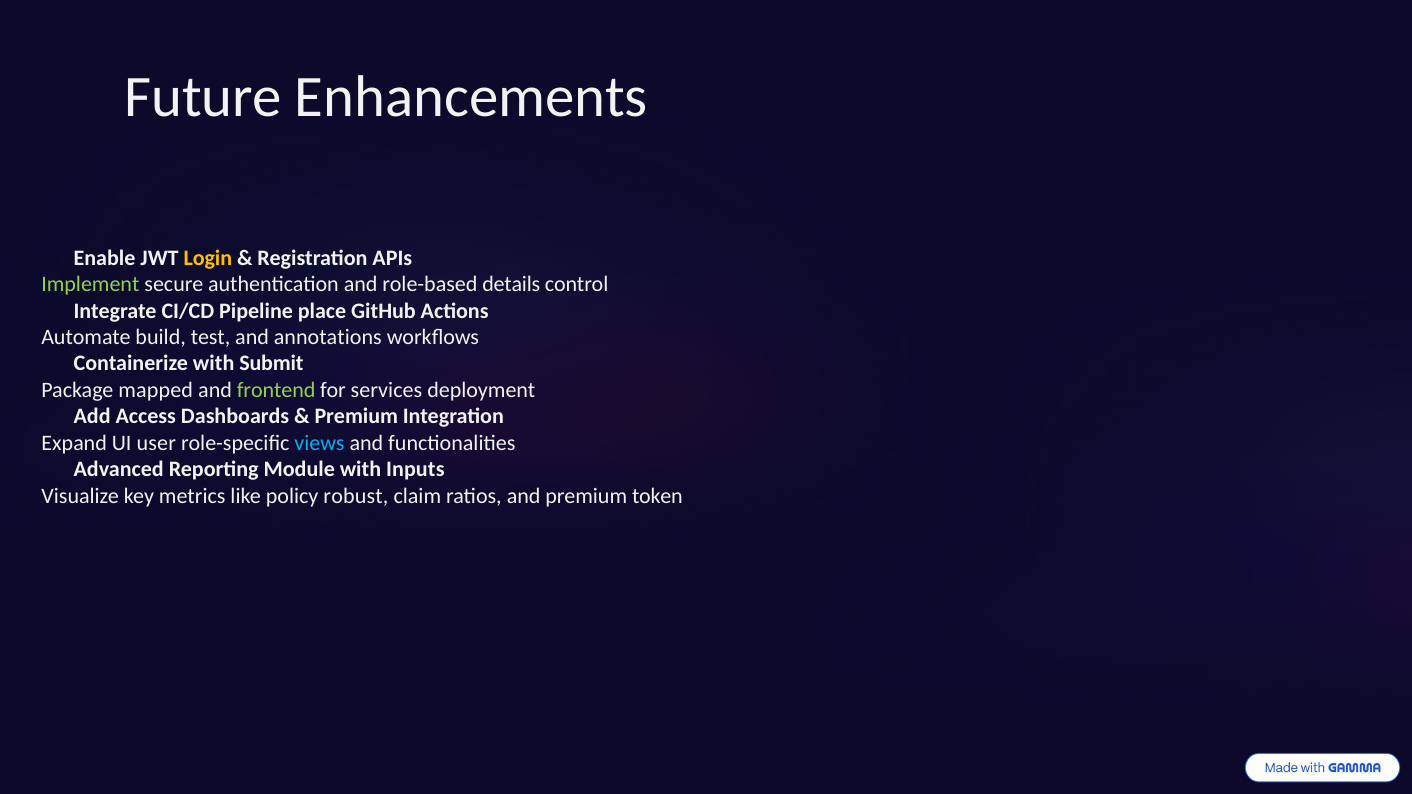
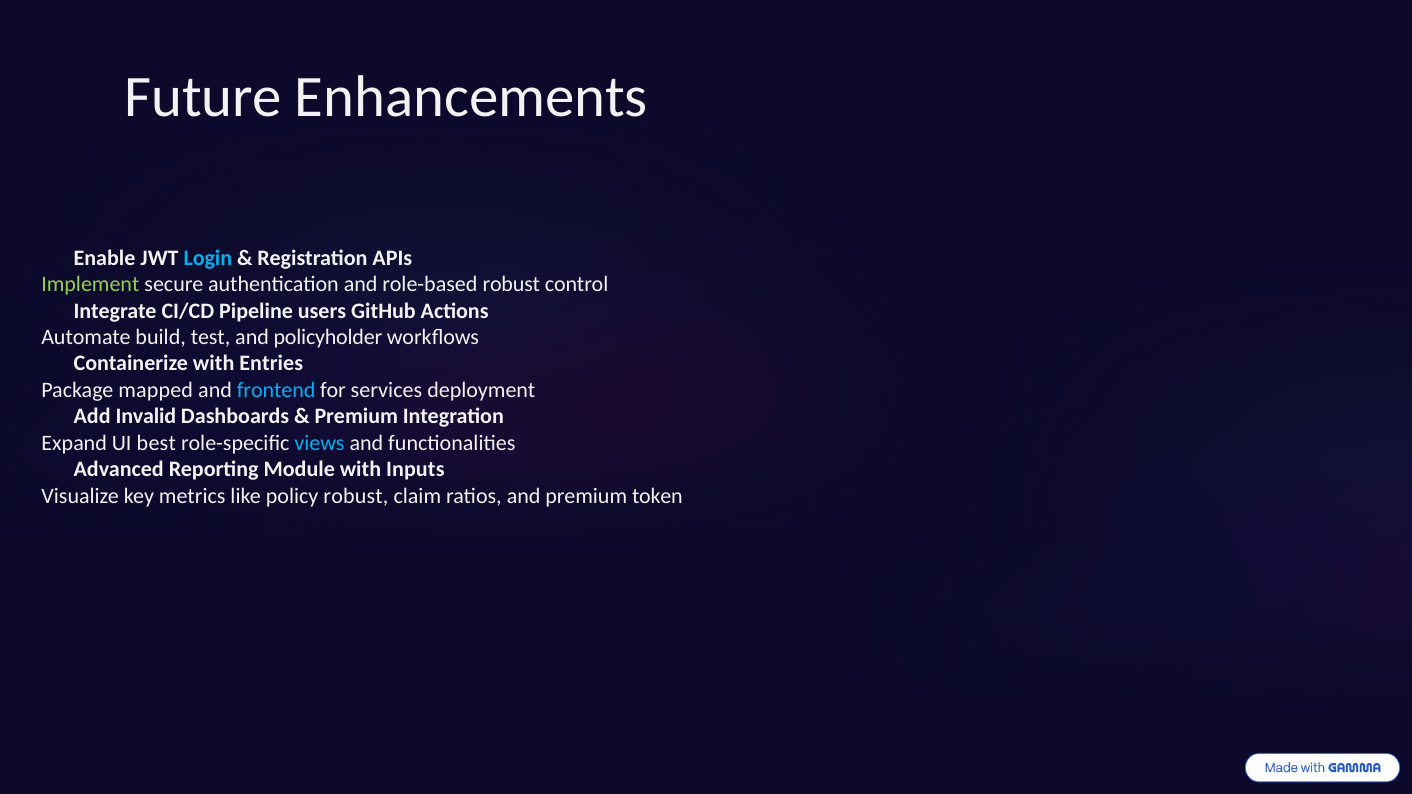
Login colour: yellow -> light blue
role-based details: details -> robust
place: place -> users
annotations: annotations -> policyholder
Submit: Submit -> Entries
frontend colour: light green -> light blue
Access: Access -> Invalid
user: user -> best
